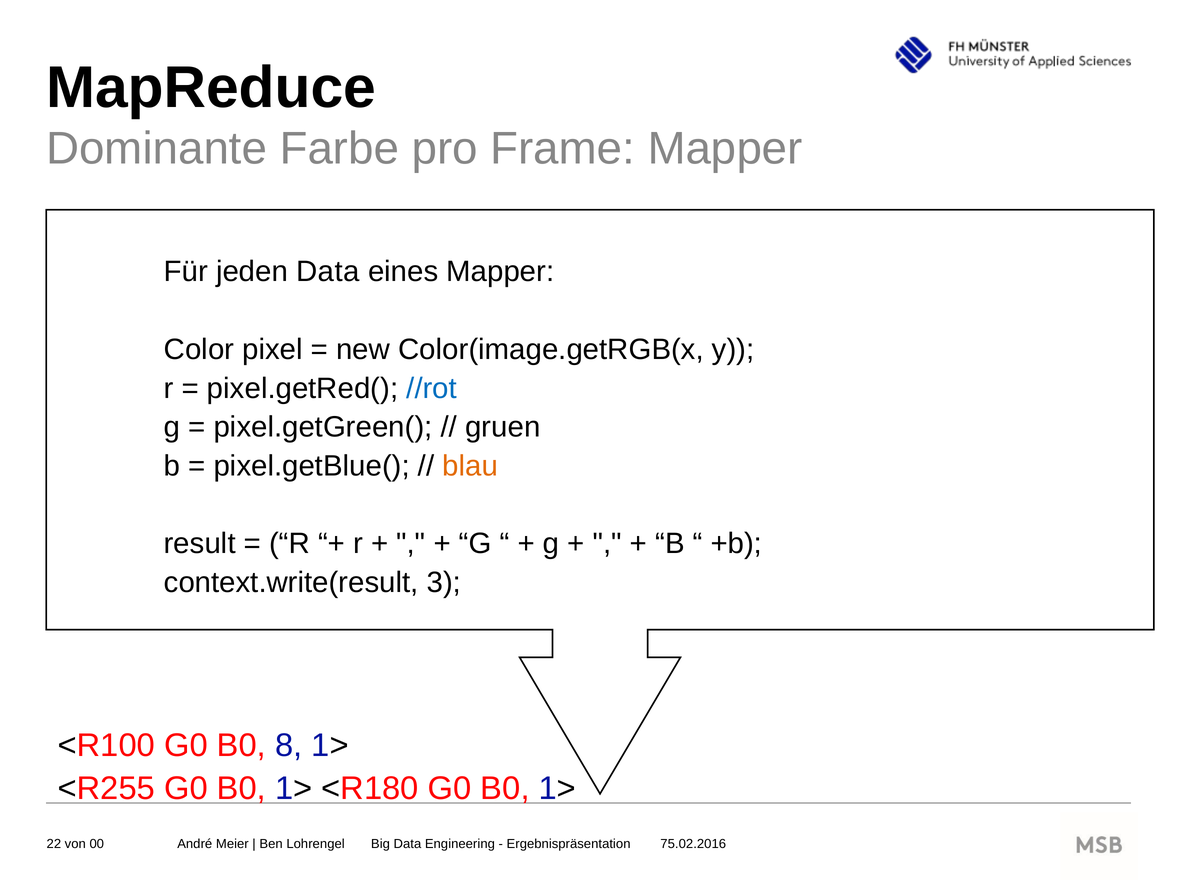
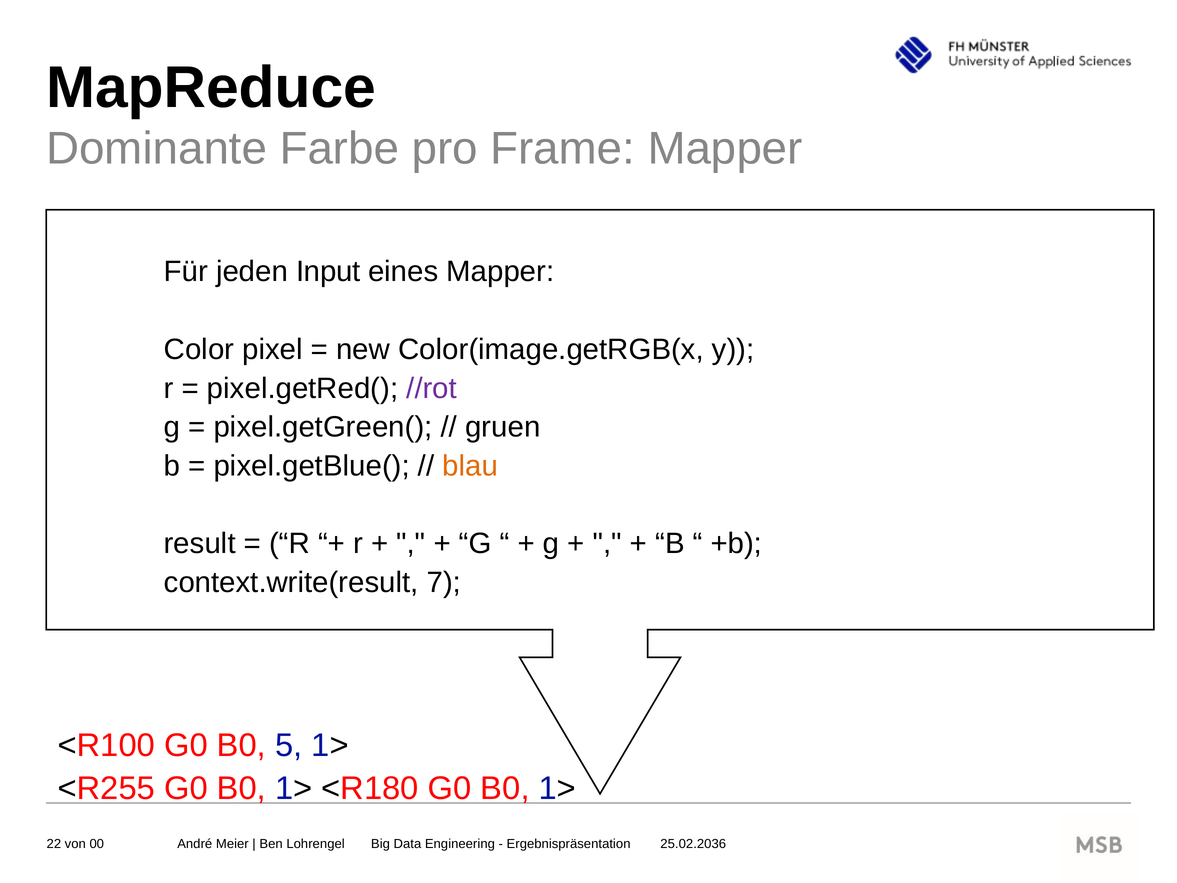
jeden Data: Data -> Input
//rot colour: blue -> purple
3: 3 -> 7
8: 8 -> 5
75.02.2016: 75.02.2016 -> 25.02.2036
